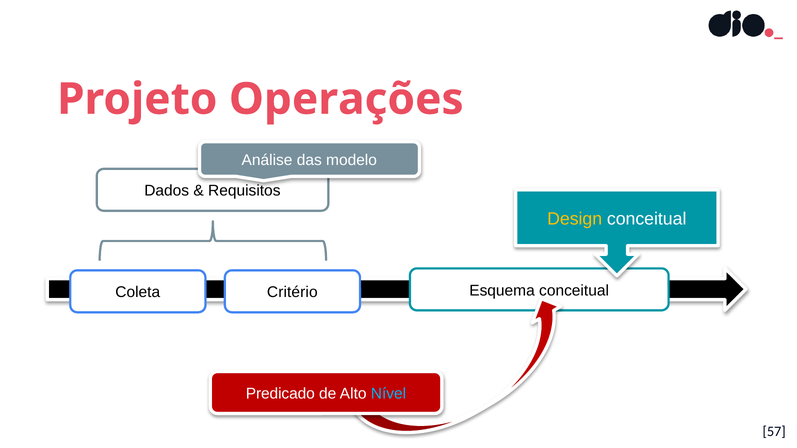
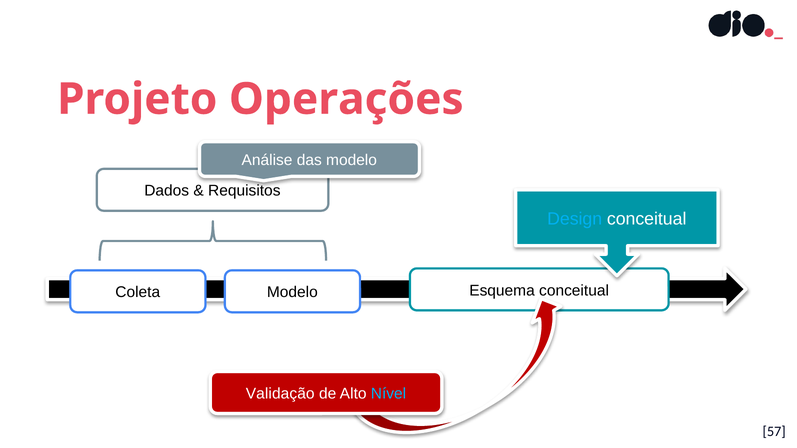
Design colour: yellow -> light blue
Coleta Critério: Critério -> Modelo
Predicado: Predicado -> Validação
